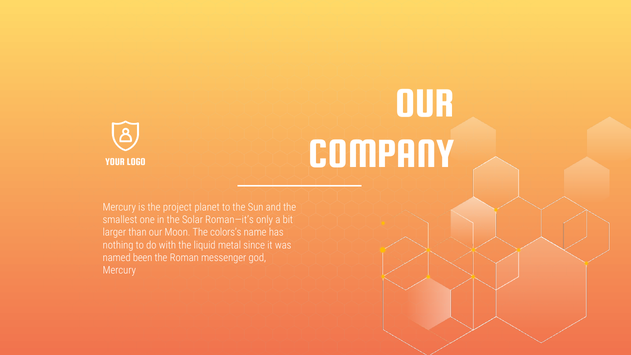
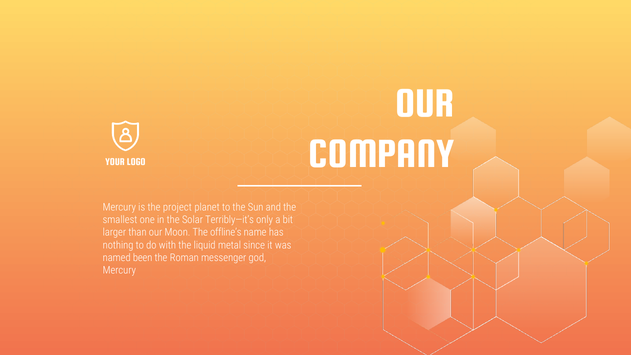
Roman—it’s: Roman—it’s -> Terribly—it’s
colors’s: colors’s -> offline’s
